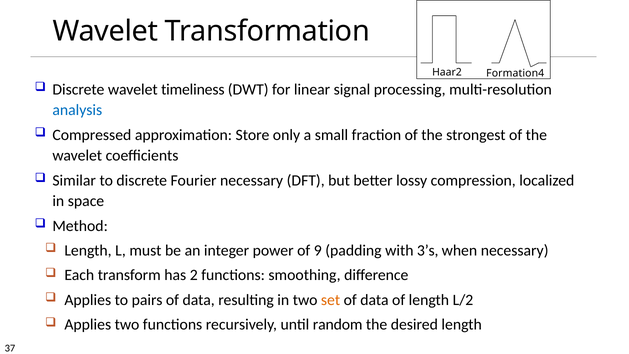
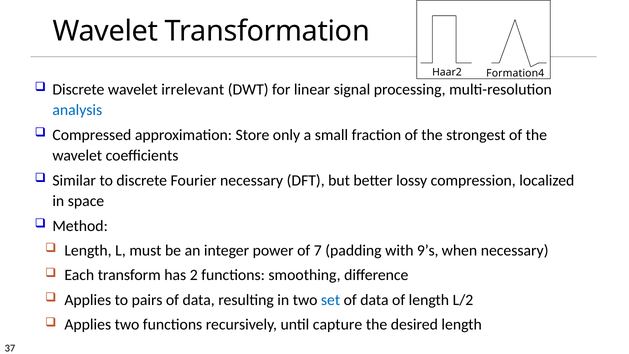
timeliness: timeliness -> irrelevant
9: 9 -> 7
3’s: 3’s -> 9’s
set colour: orange -> blue
random: random -> capture
